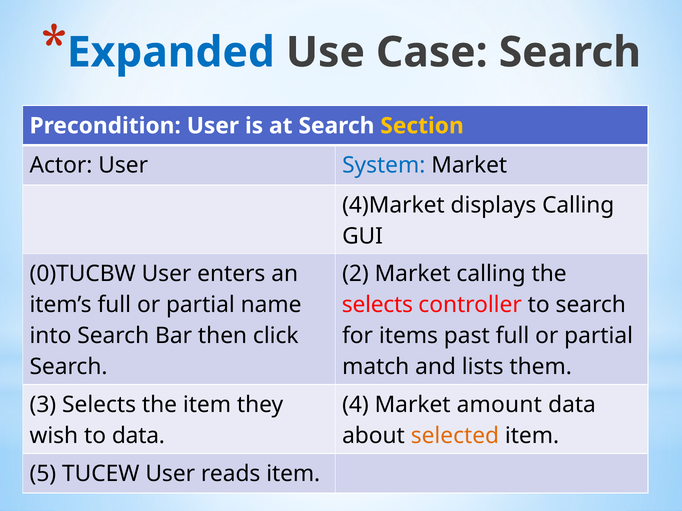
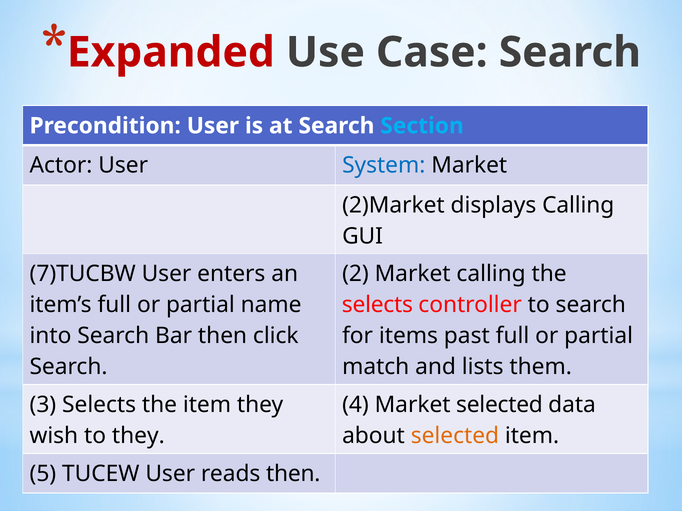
Expanded colour: blue -> red
Section colour: yellow -> light blue
4)Market: 4)Market -> 2)Market
0)TUCBW: 0)TUCBW -> 7)TUCBW
Market amount: amount -> selected
to data: data -> they
reads item: item -> then
